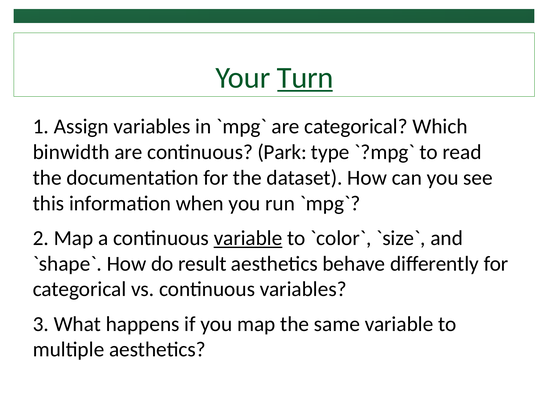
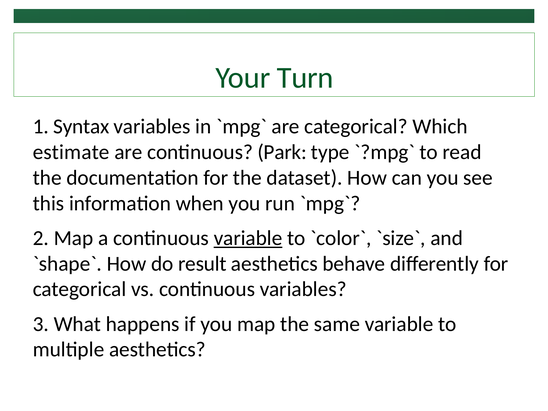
Turn underline: present -> none
Assign: Assign -> Syntax
binwidth: binwidth -> estimate
